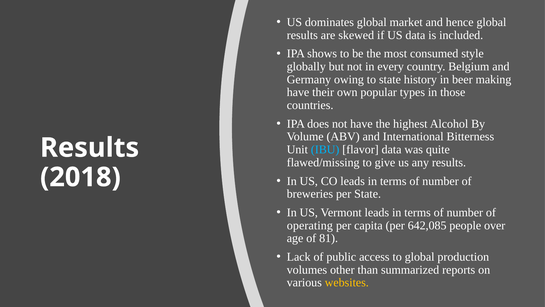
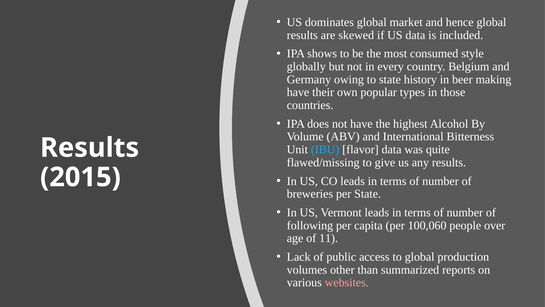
2018: 2018 -> 2015
operating: operating -> following
642,085: 642,085 -> 100,060
81: 81 -> 11
websites colour: yellow -> pink
